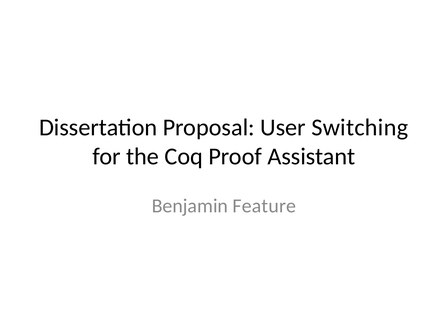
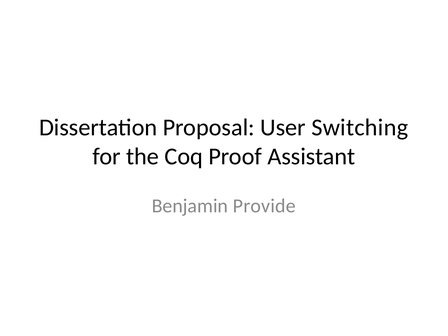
Feature: Feature -> Provide
